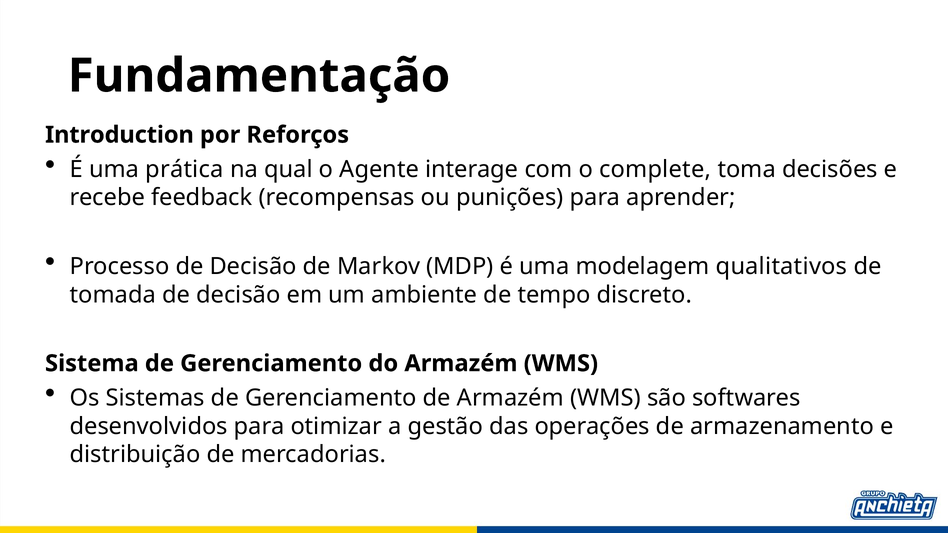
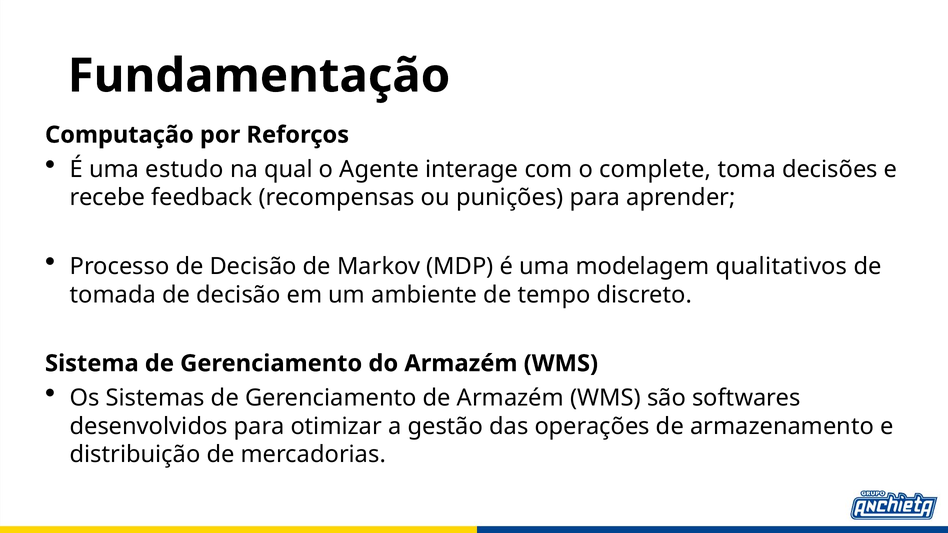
Introduction: Introduction -> Computação
prática: prática -> estudo
